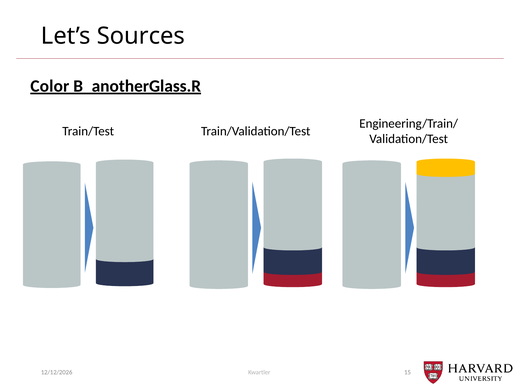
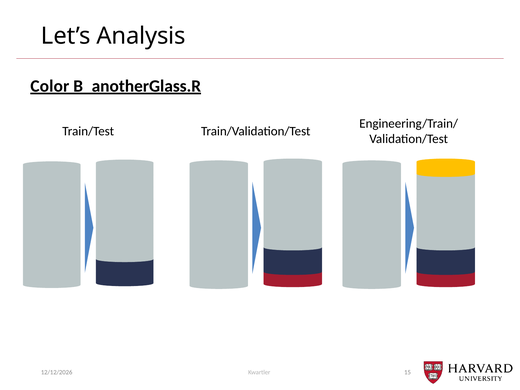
Sources: Sources -> Analysis
